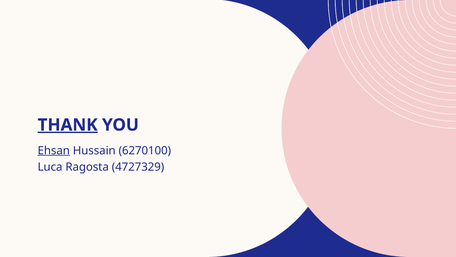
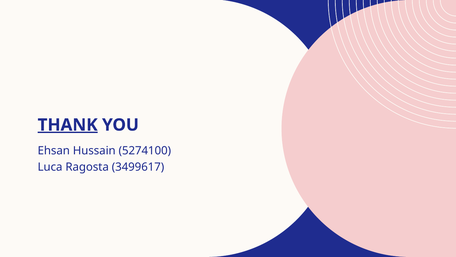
Ehsan underline: present -> none
6270100: 6270100 -> 5274100
4727329: 4727329 -> 3499617
